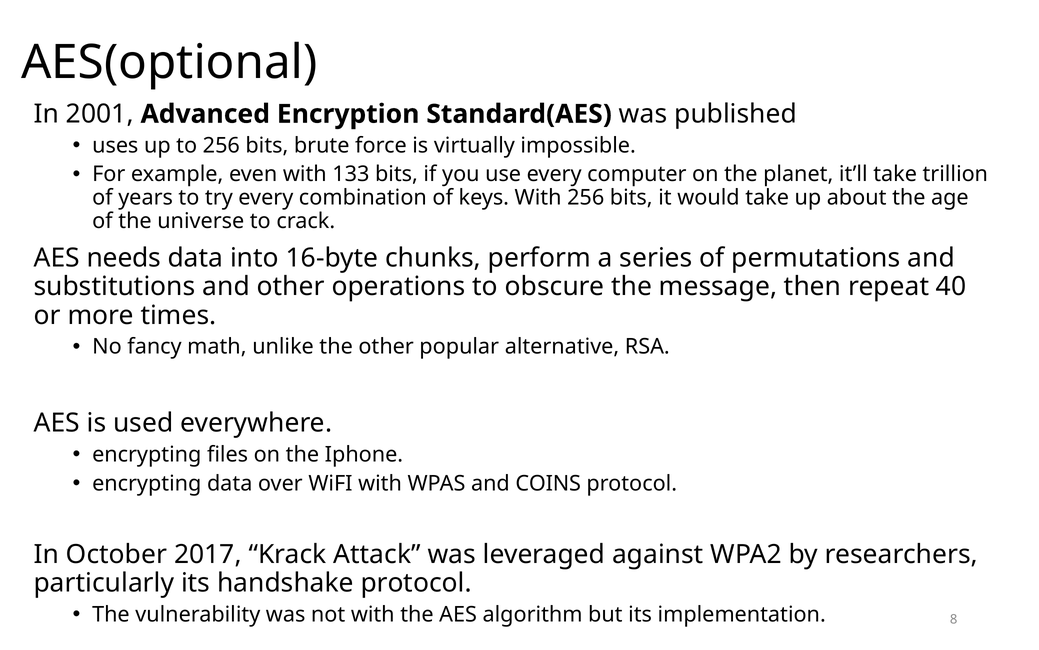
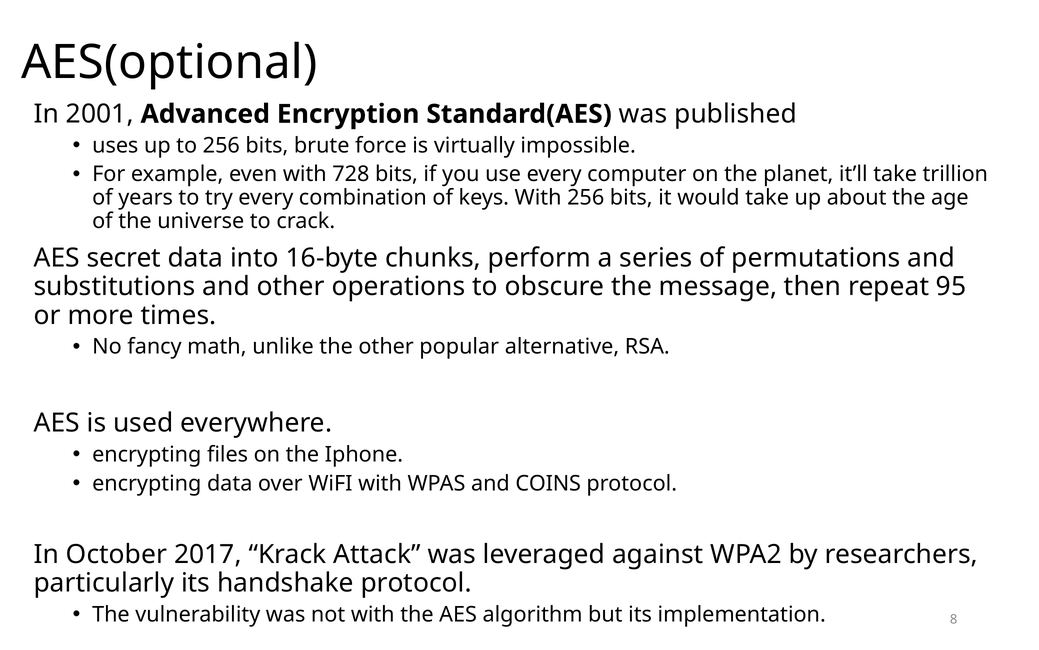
133: 133 -> 728
needs: needs -> secret
40: 40 -> 95
